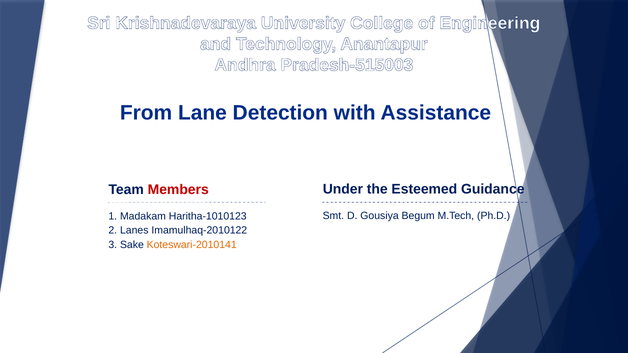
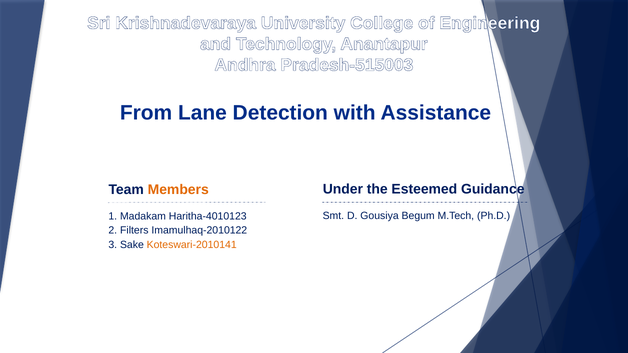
Members colour: red -> orange
Haritha-1010123: Haritha-1010123 -> Haritha-4010123
Lanes: Lanes -> Filters
